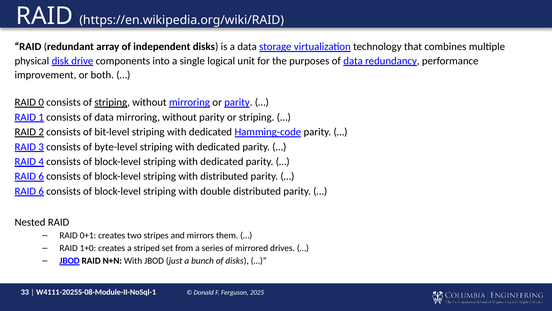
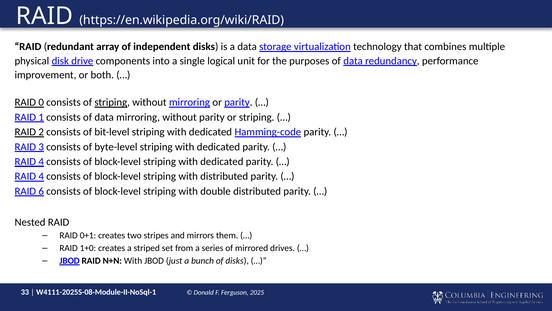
6 at (41, 176): 6 -> 4
